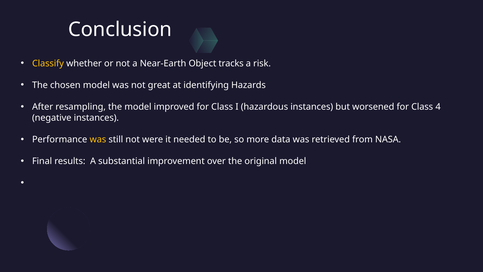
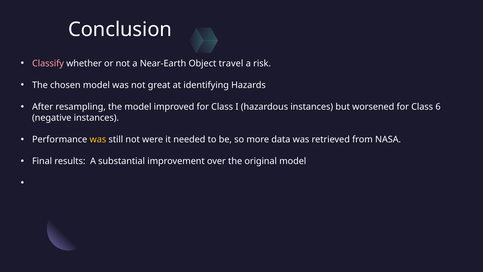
Classify colour: yellow -> pink
tracks: tracks -> travel
4: 4 -> 6
